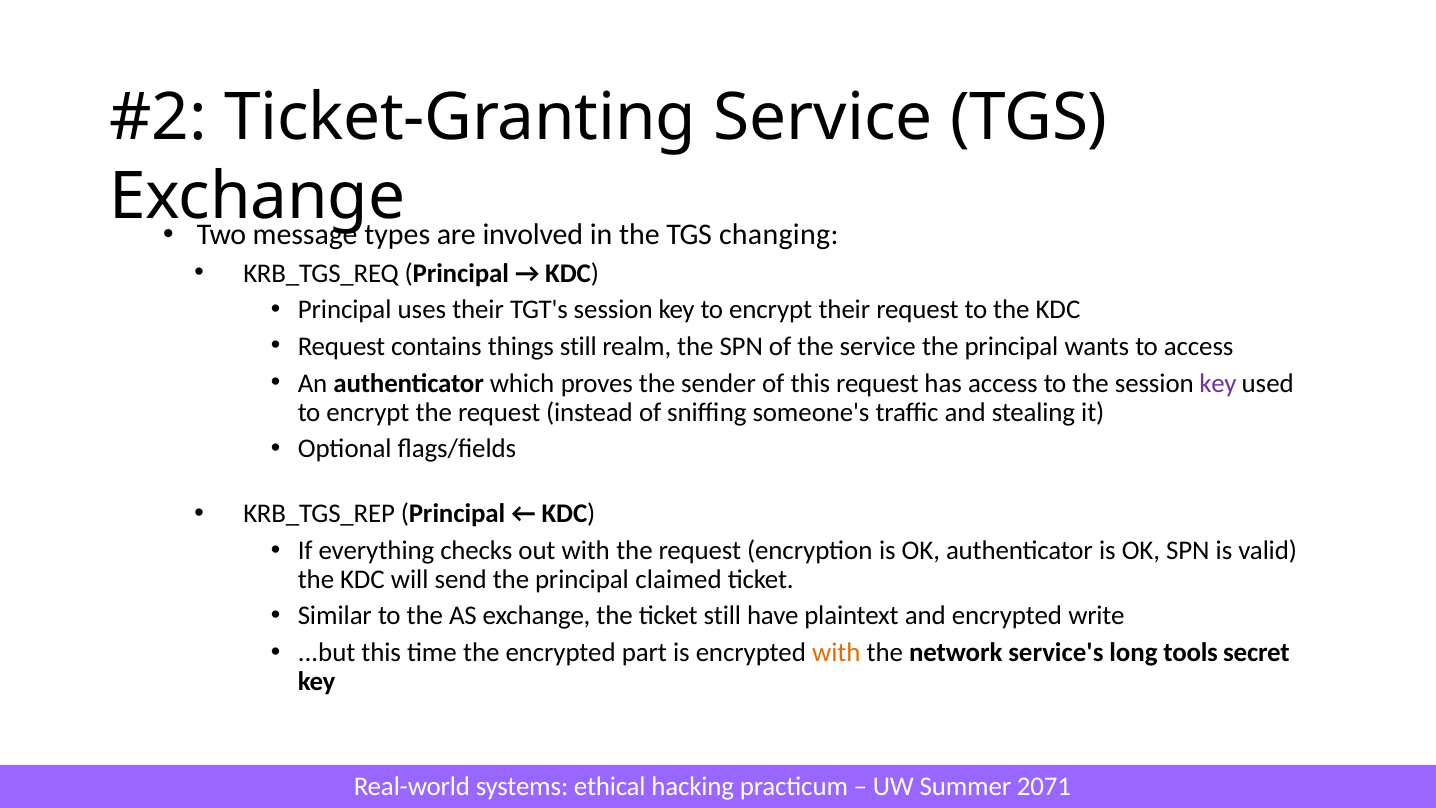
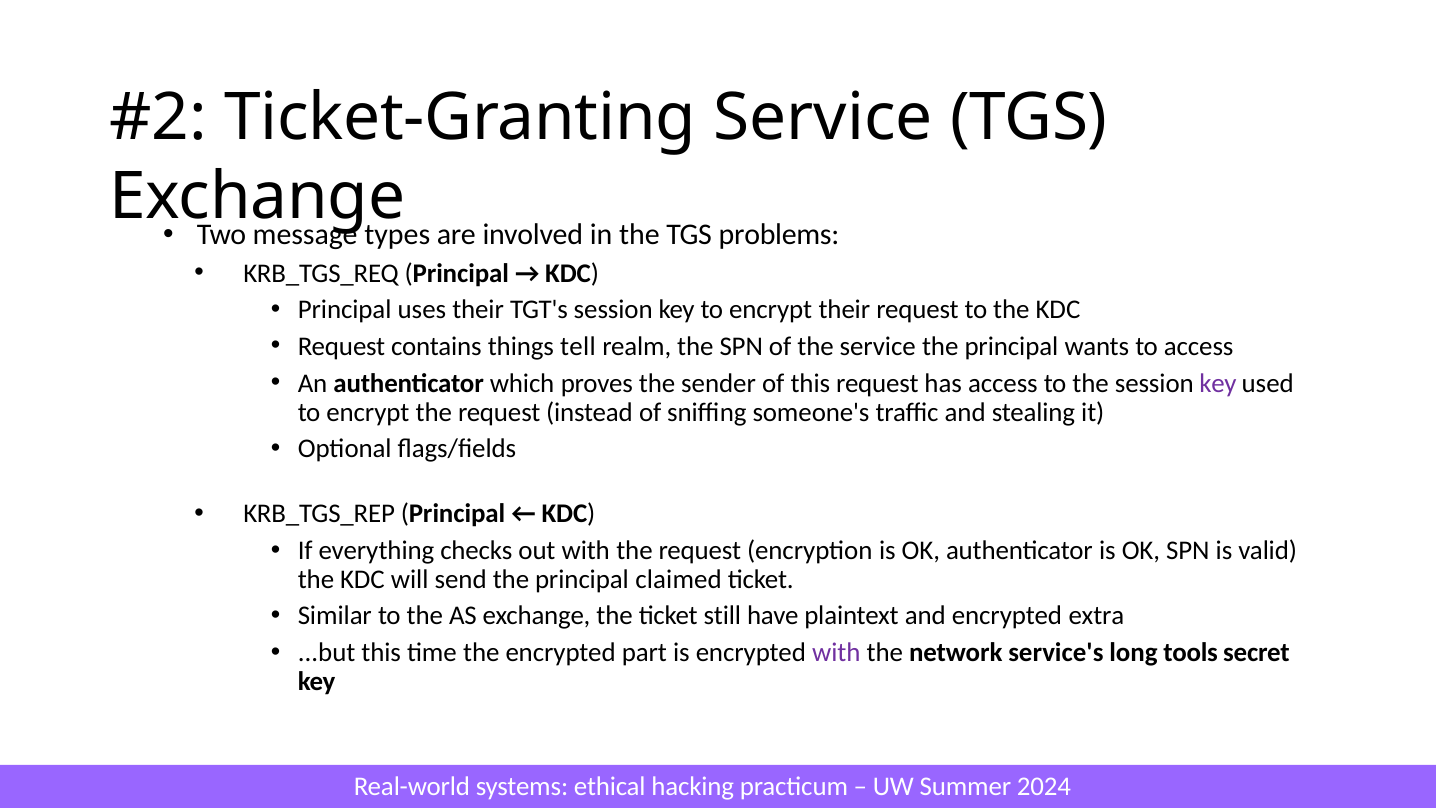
changing: changing -> problems
things still: still -> tell
write: write -> extra
with at (836, 653) colour: orange -> purple
2071: 2071 -> 2024
